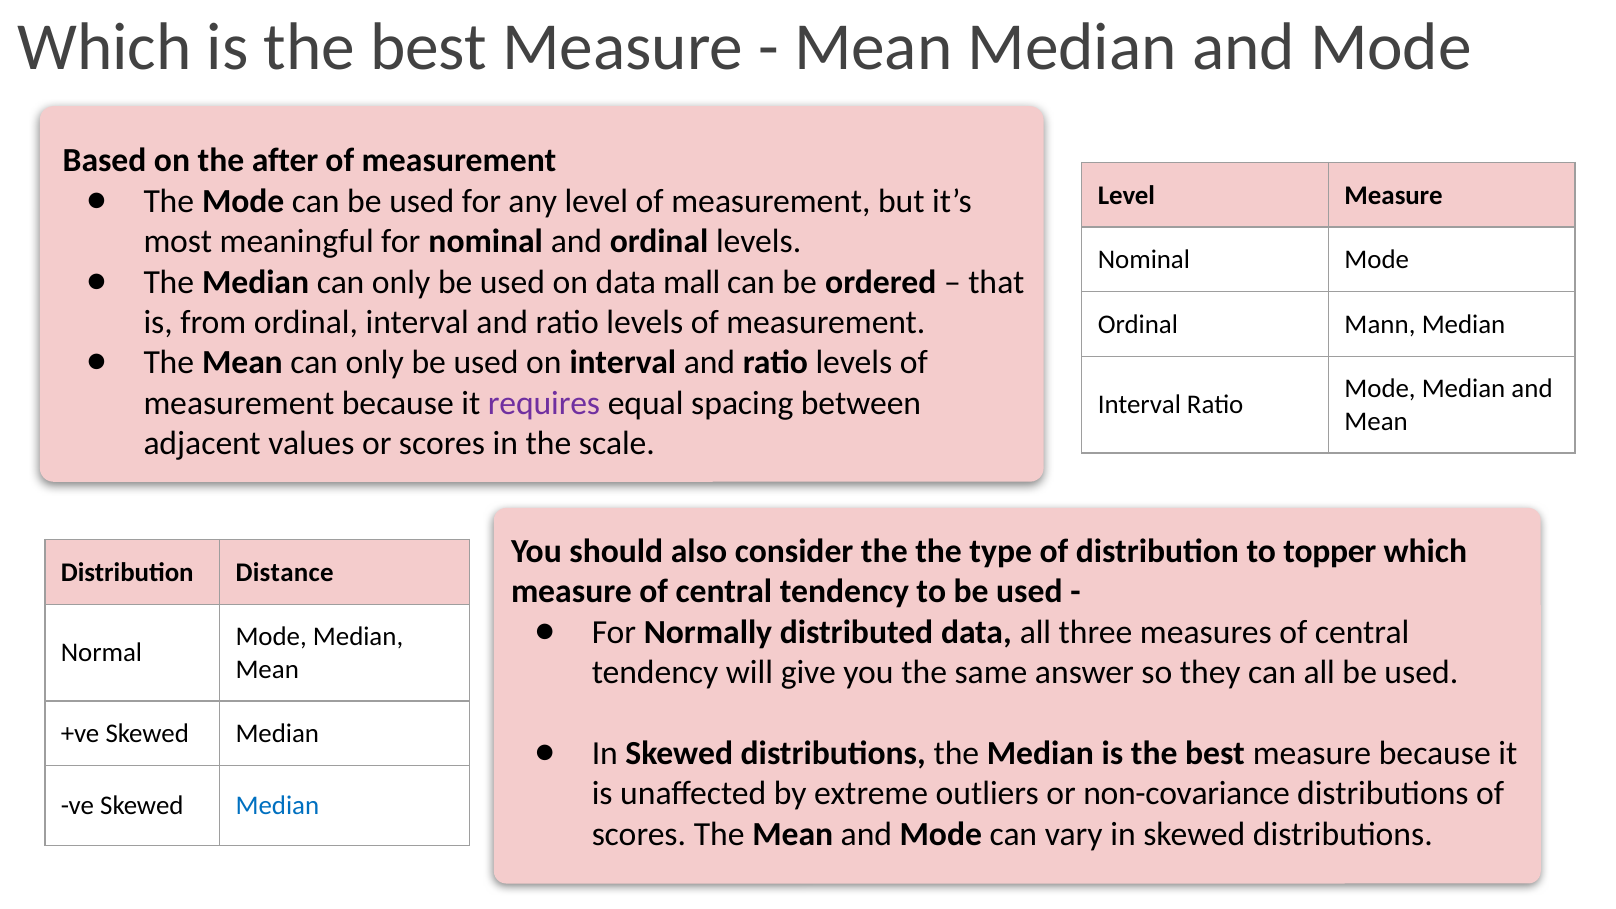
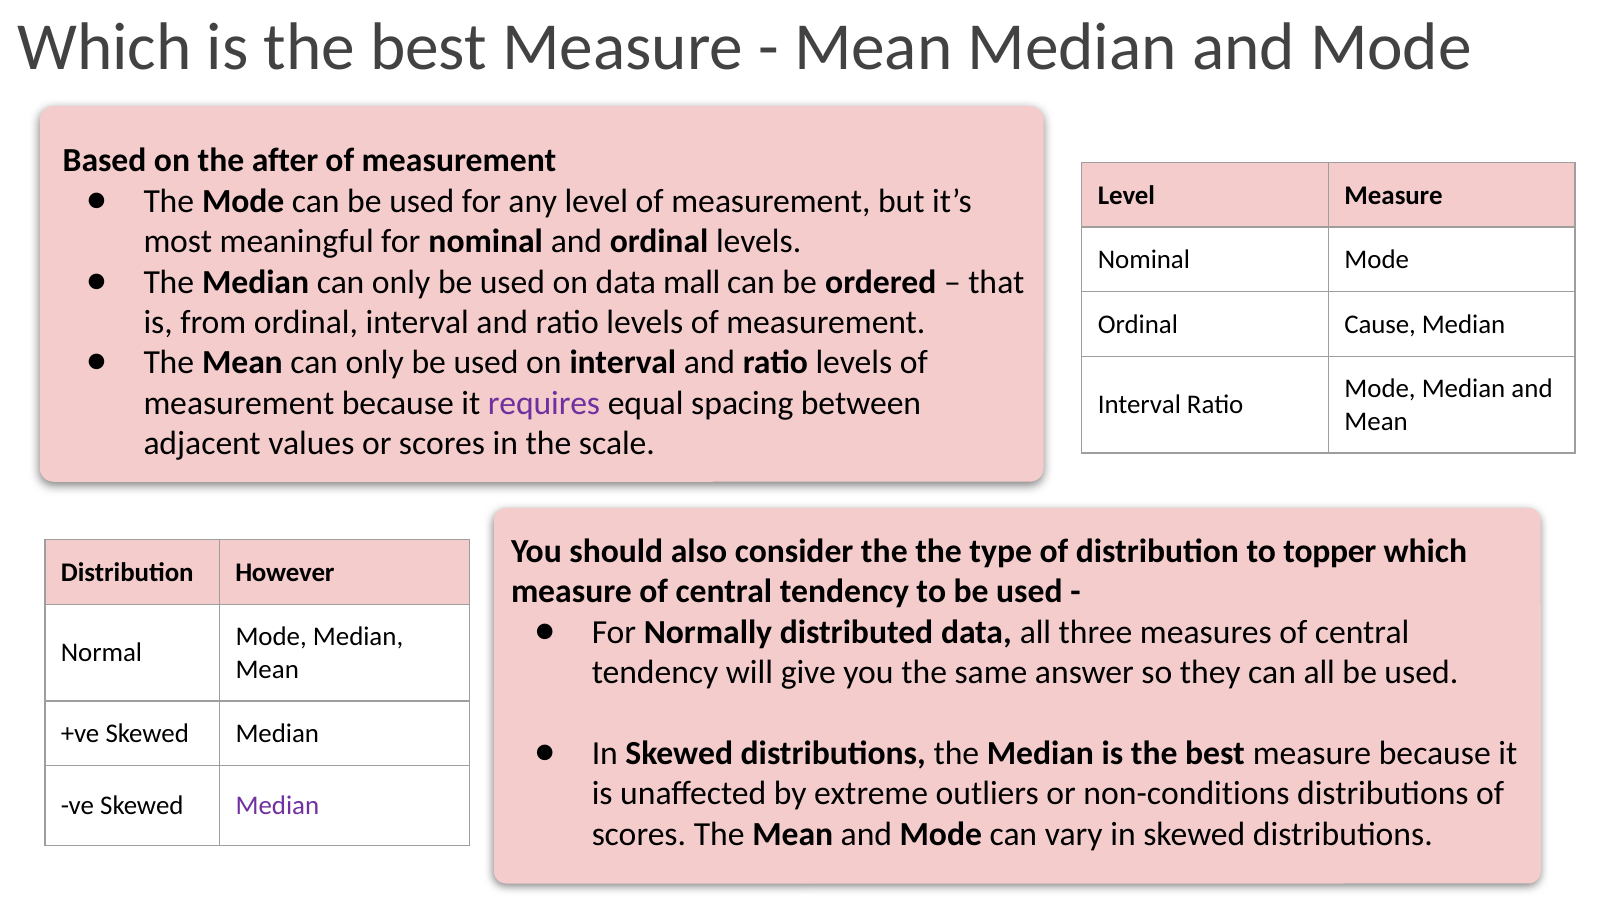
Mann: Mann -> Cause
Distance: Distance -> However
non-covariance: non-covariance -> non-conditions
Median at (277, 806) colour: blue -> purple
